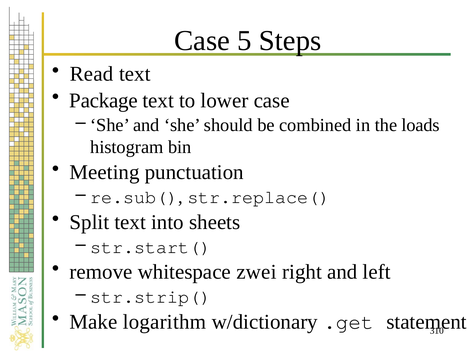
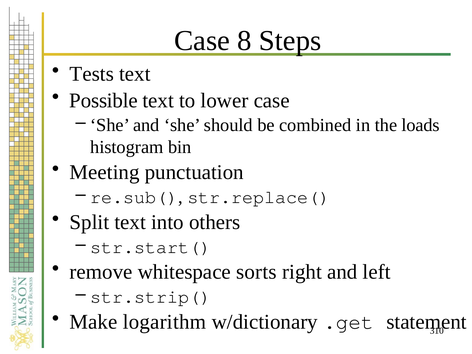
5: 5 -> 8
Read: Read -> Tests
Package: Package -> Possible
sheets: sheets -> others
zwei: zwei -> sorts
